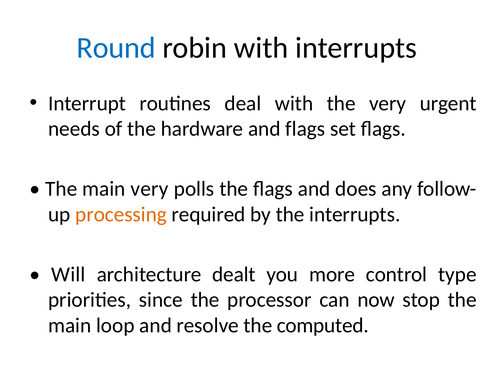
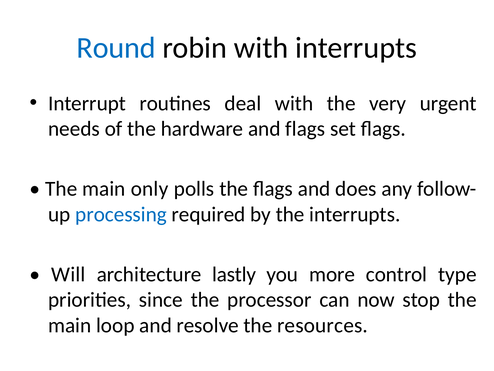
main very: very -> only
processing colour: orange -> blue
dealt: dealt -> lastly
computed: computed -> resources
